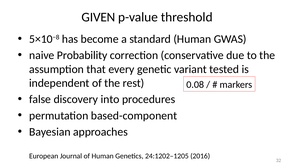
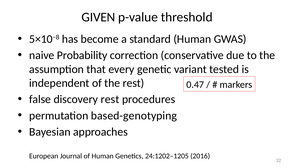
0.08: 0.08 -> 0.47
discovery into: into -> rest
based-component: based-component -> based-genotyping
